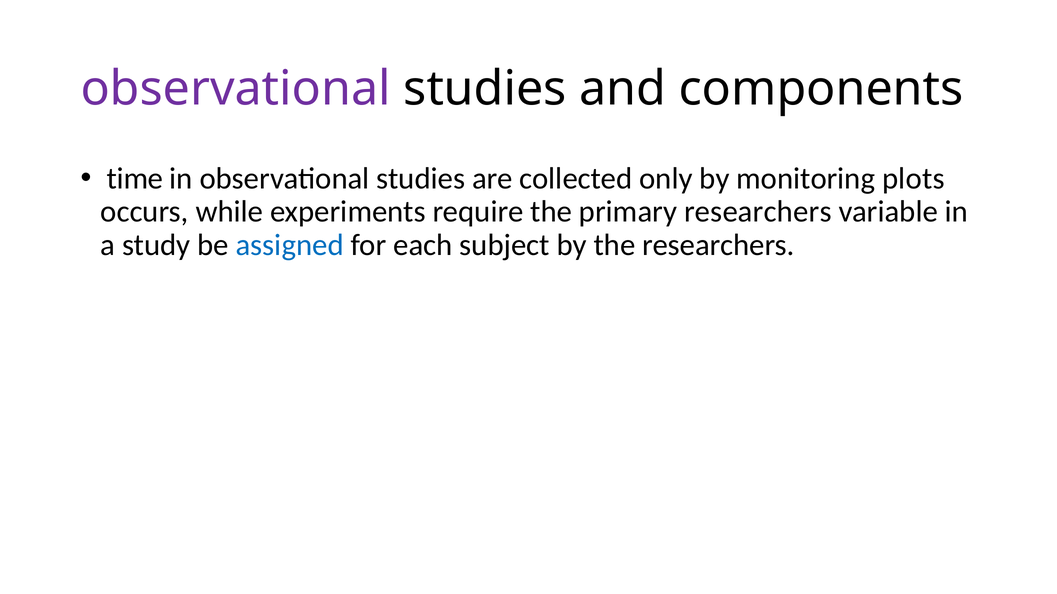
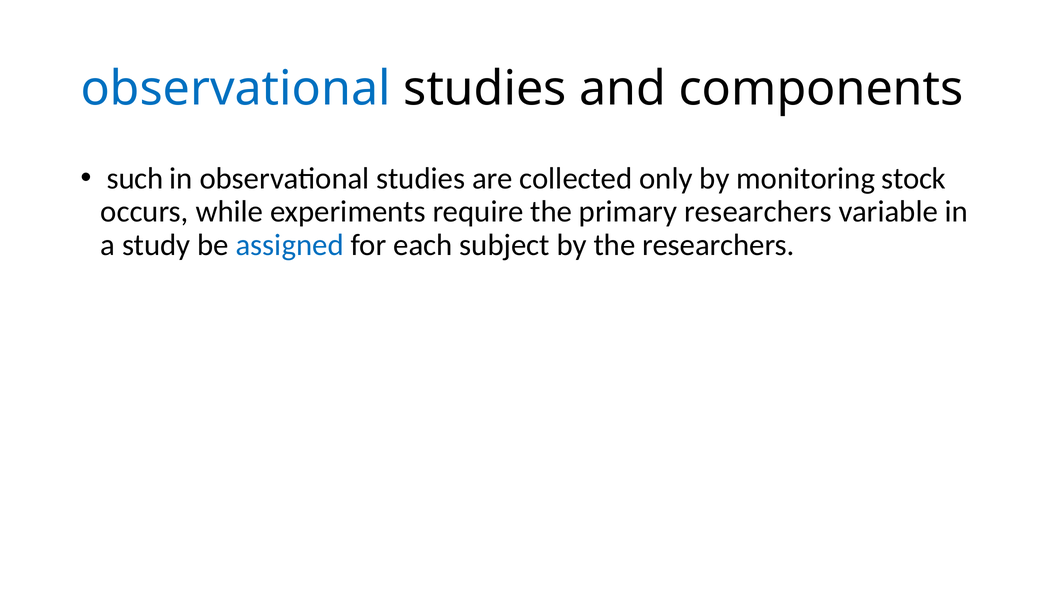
observational at (236, 89) colour: purple -> blue
time: time -> such
plots: plots -> stock
